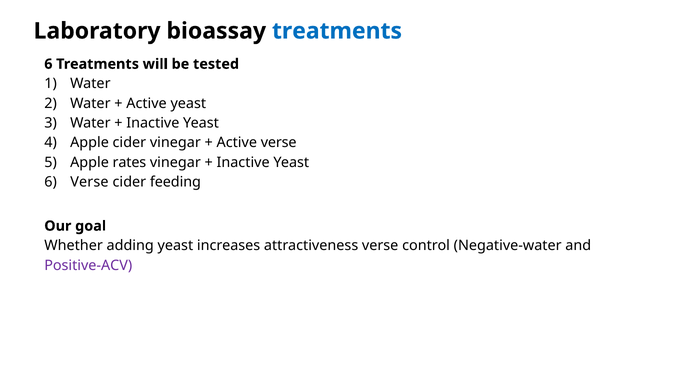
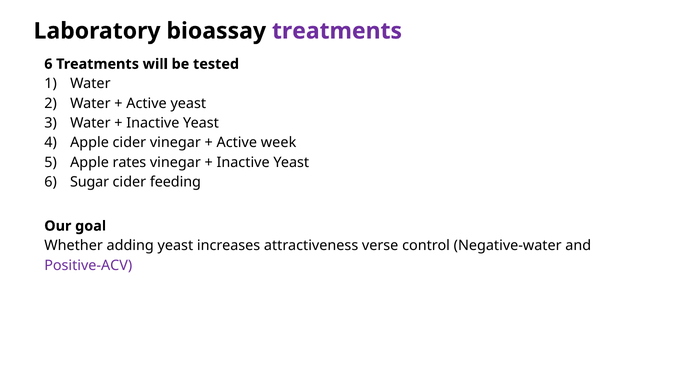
treatments at (337, 31) colour: blue -> purple
Active verse: verse -> week
6 Verse: Verse -> Sugar
